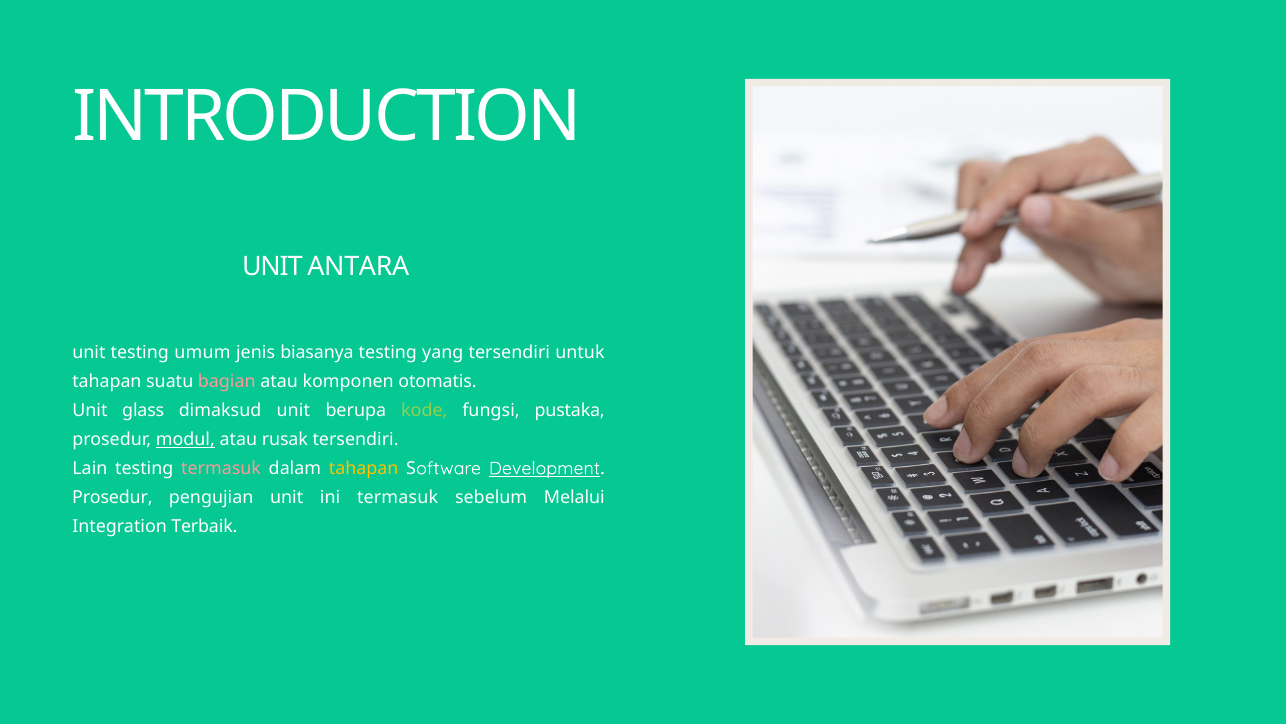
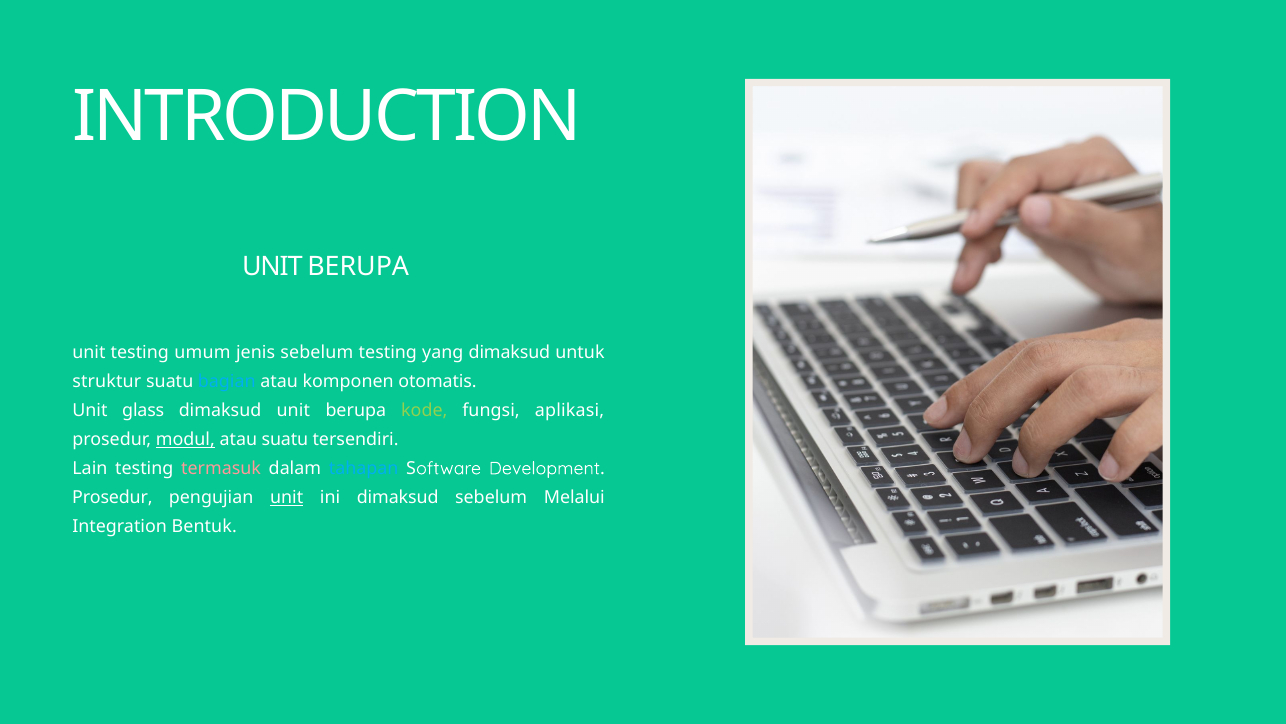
ANTARA at (358, 267): ANTARA -> BERUPA
jenis biasanya: biasanya -> sebelum
yang tersendiri: tersendiri -> dimaksud
tahapan at (107, 381): tahapan -> struktur
bagian colour: pink -> light blue
pustaka: pustaka -> aplikasi
atau rusak: rusak -> suatu
tahapan at (364, 468) colour: yellow -> light blue
Development underline: present -> none
unit at (287, 497) underline: none -> present
ini termasuk: termasuk -> dimaksud
Terbaik: Terbaik -> Bentuk
